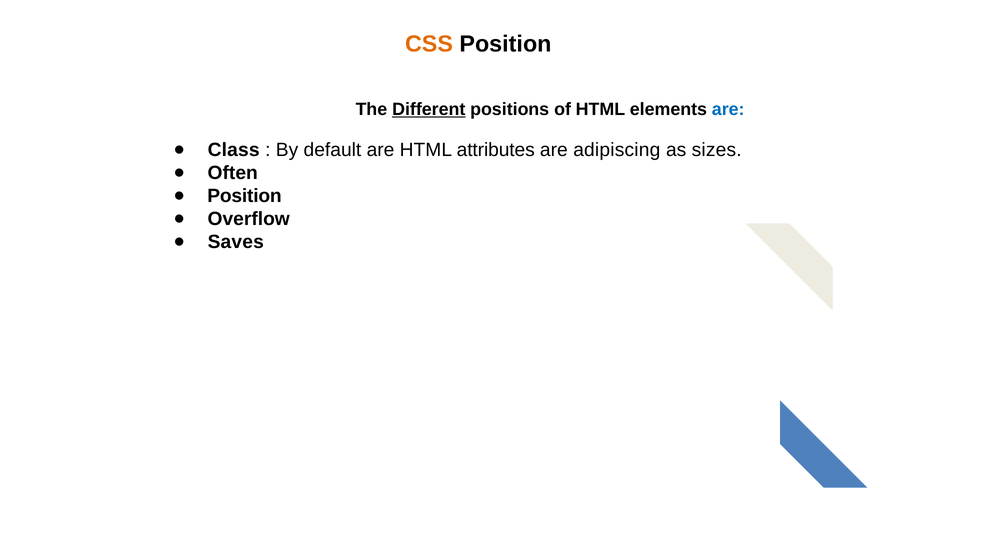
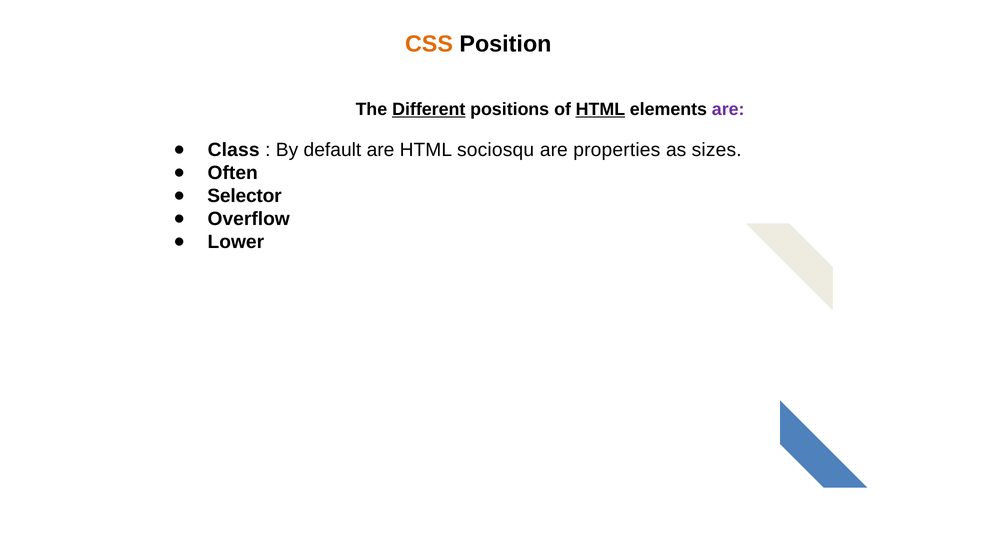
HTML at (600, 109) underline: none -> present
are at (728, 109) colour: blue -> purple
attributes: attributes -> sociosqu
adipiscing: adipiscing -> properties
Position at (245, 196): Position -> Selector
Saves: Saves -> Lower
